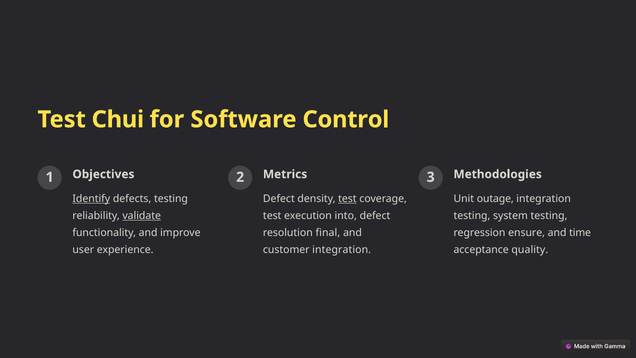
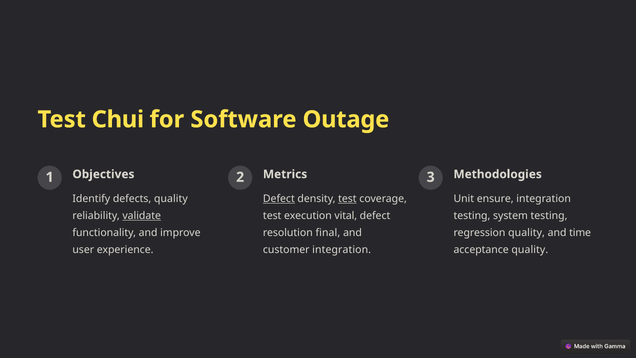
Control: Control -> Outage
Identify underline: present -> none
defects testing: testing -> quality
Defect at (279, 198) underline: none -> present
outage: outage -> ensure
into: into -> vital
regression ensure: ensure -> quality
